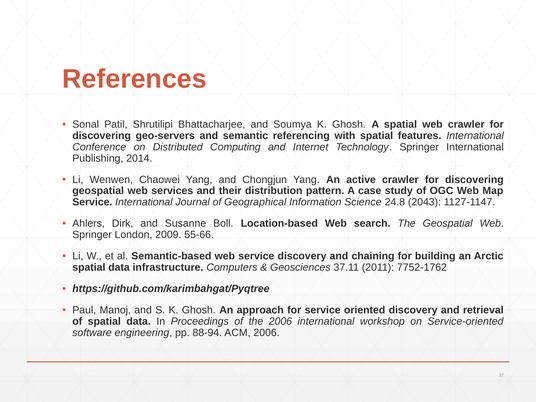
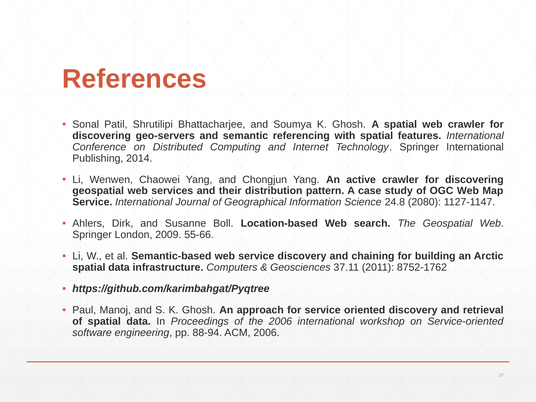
2043: 2043 -> 2080
7752-1762: 7752-1762 -> 8752-1762
